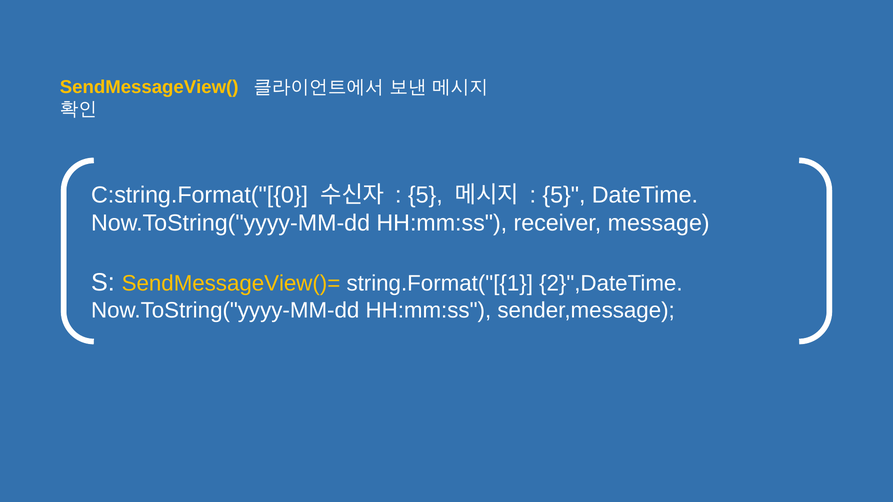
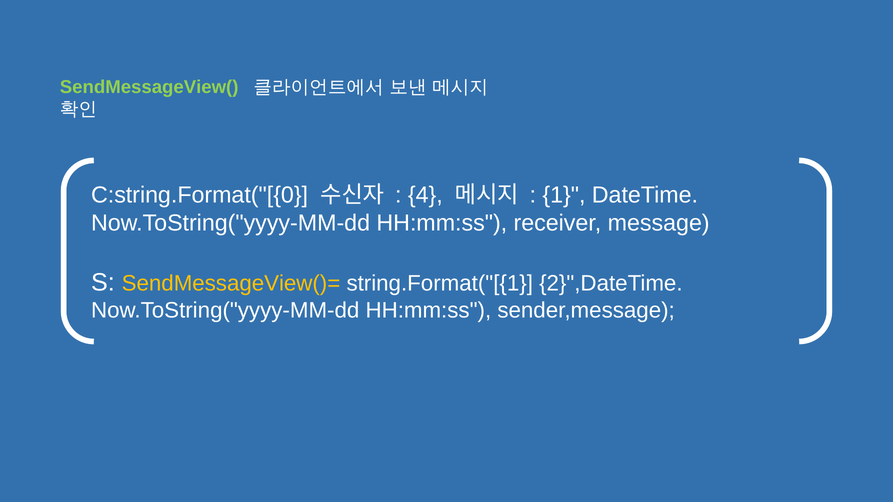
SendMessageView( colour: yellow -> light green
5 at (425, 195): 5 -> 4
5 at (564, 195): 5 -> 1
